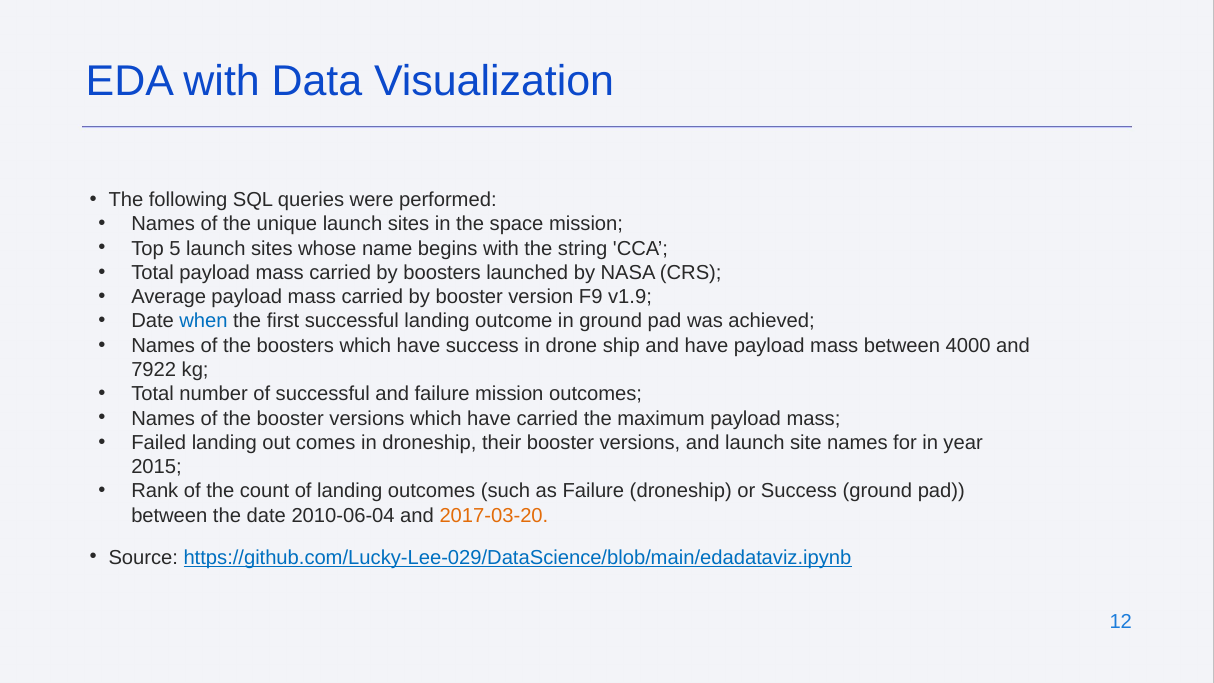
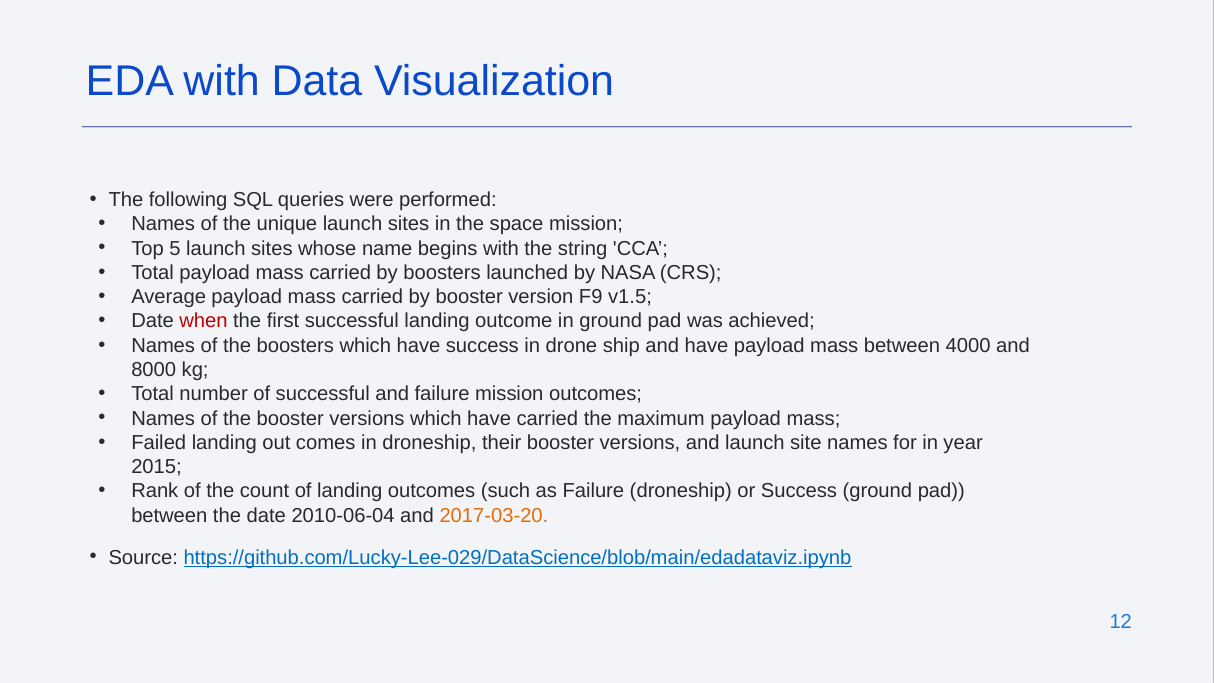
v1.9: v1.9 -> v1.5
when colour: blue -> red
7922: 7922 -> 8000
